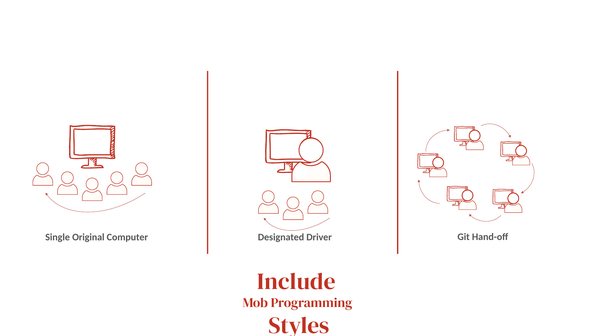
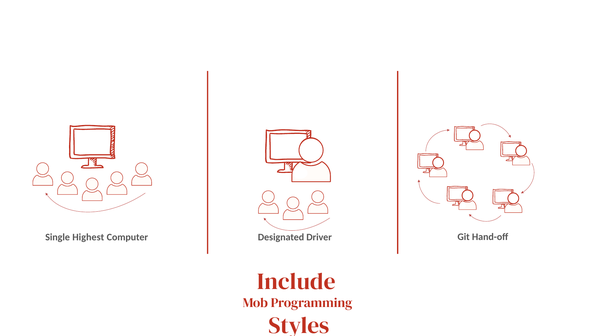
Original: Original -> Highest
